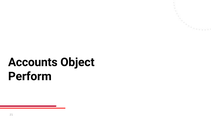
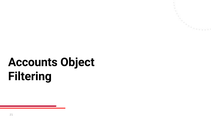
Perform: Perform -> Filtering
